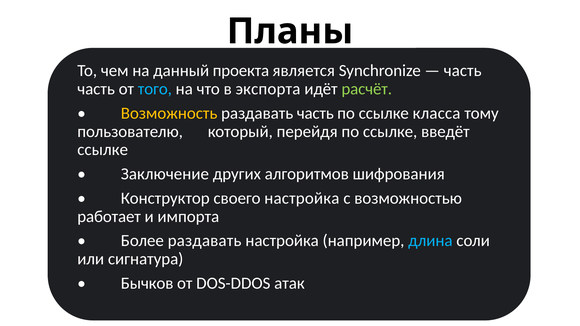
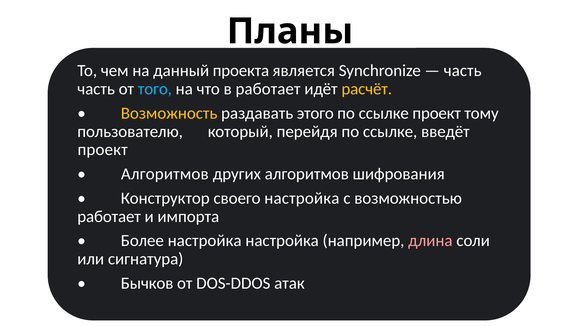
в экспорта: экспорта -> работает
расчёт colour: light green -> yellow
раздавать часть: часть -> этого
ссылке класса: класса -> проект
ссылке at (103, 150): ссылке -> проект
Заключение at (165, 174): Заключение -> Алгоритмов
Более раздавать: раздавать -> настройка
длина colour: light blue -> pink
